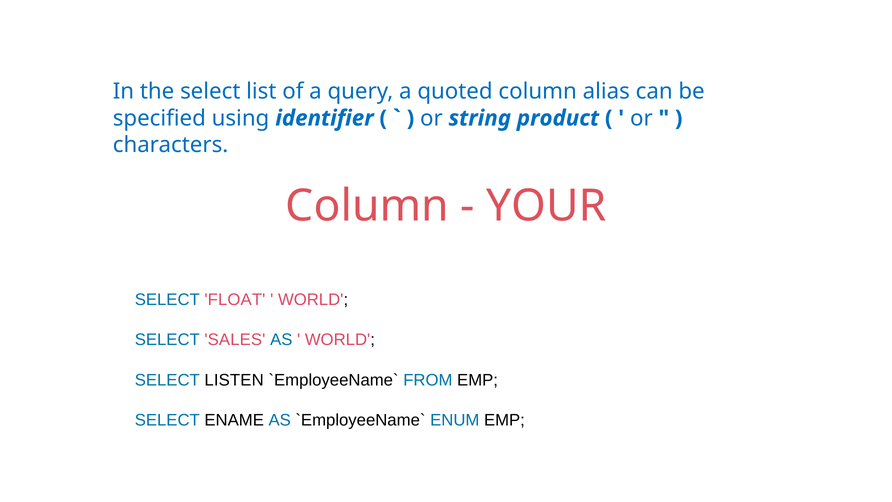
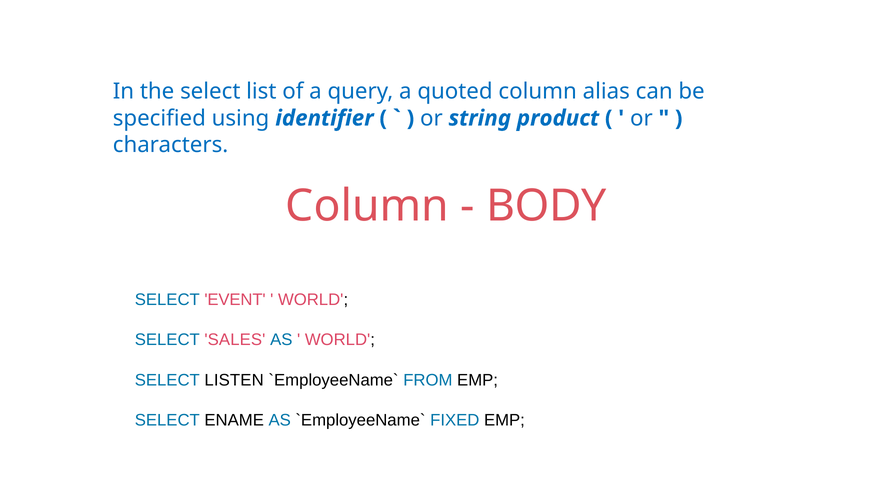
YOUR: YOUR -> BODY
FLOAT: FLOAT -> EVENT
ENUM: ENUM -> FIXED
